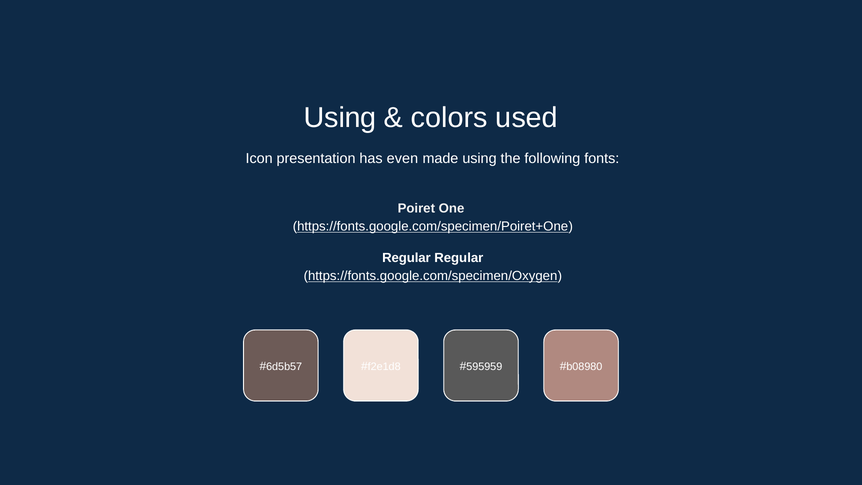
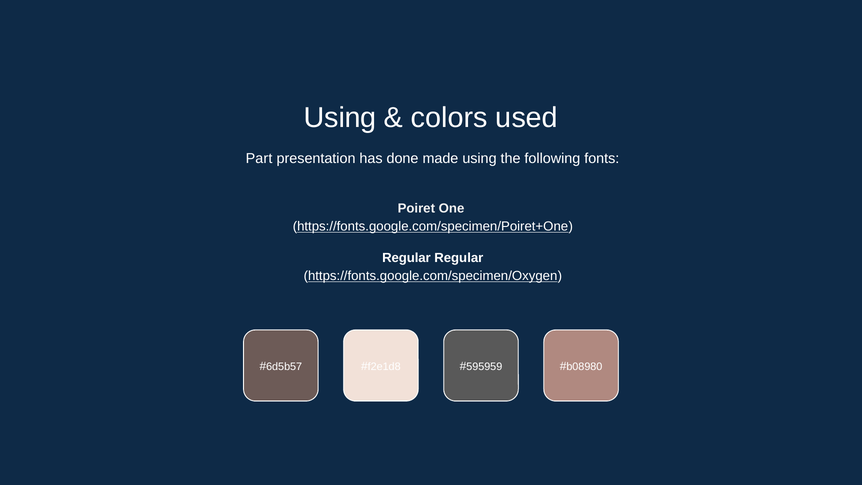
Icon: Icon -> Part
even: even -> done
